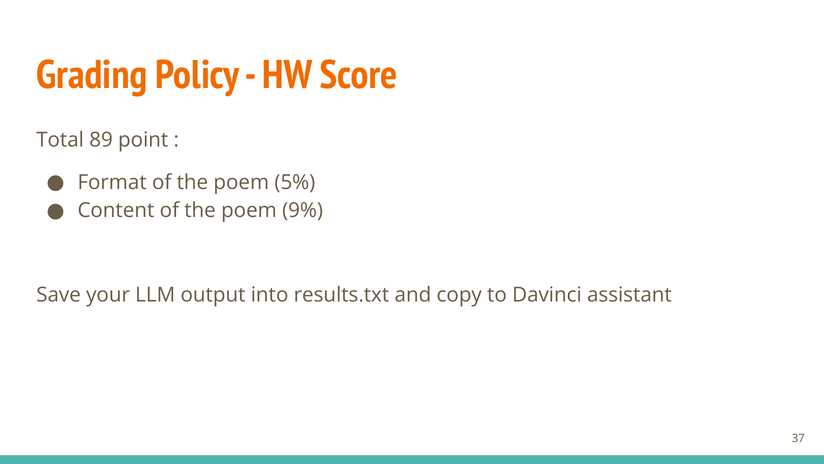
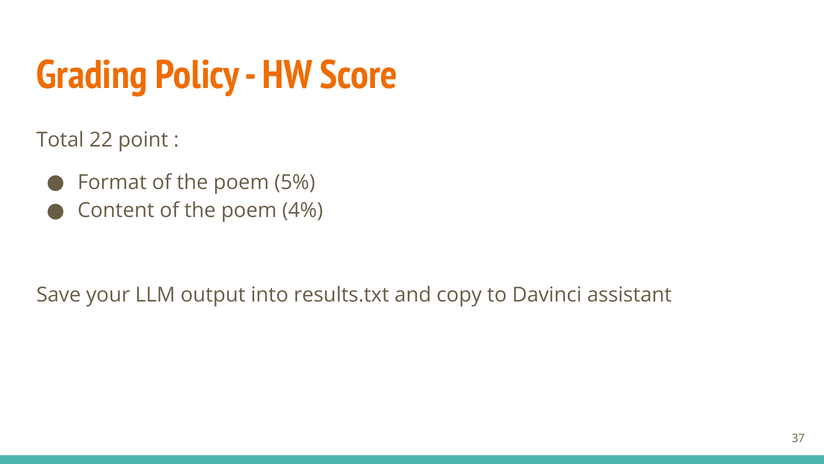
89: 89 -> 22
9%: 9% -> 4%
